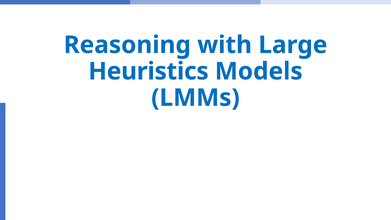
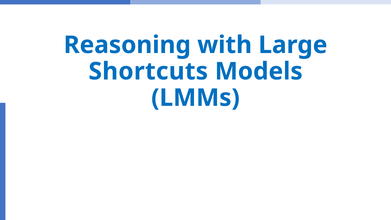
Heuristics: Heuristics -> Shortcuts
